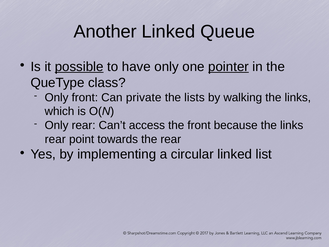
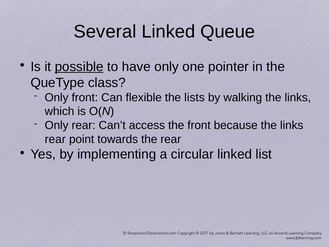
Another: Another -> Several
pointer underline: present -> none
private: private -> flexible
